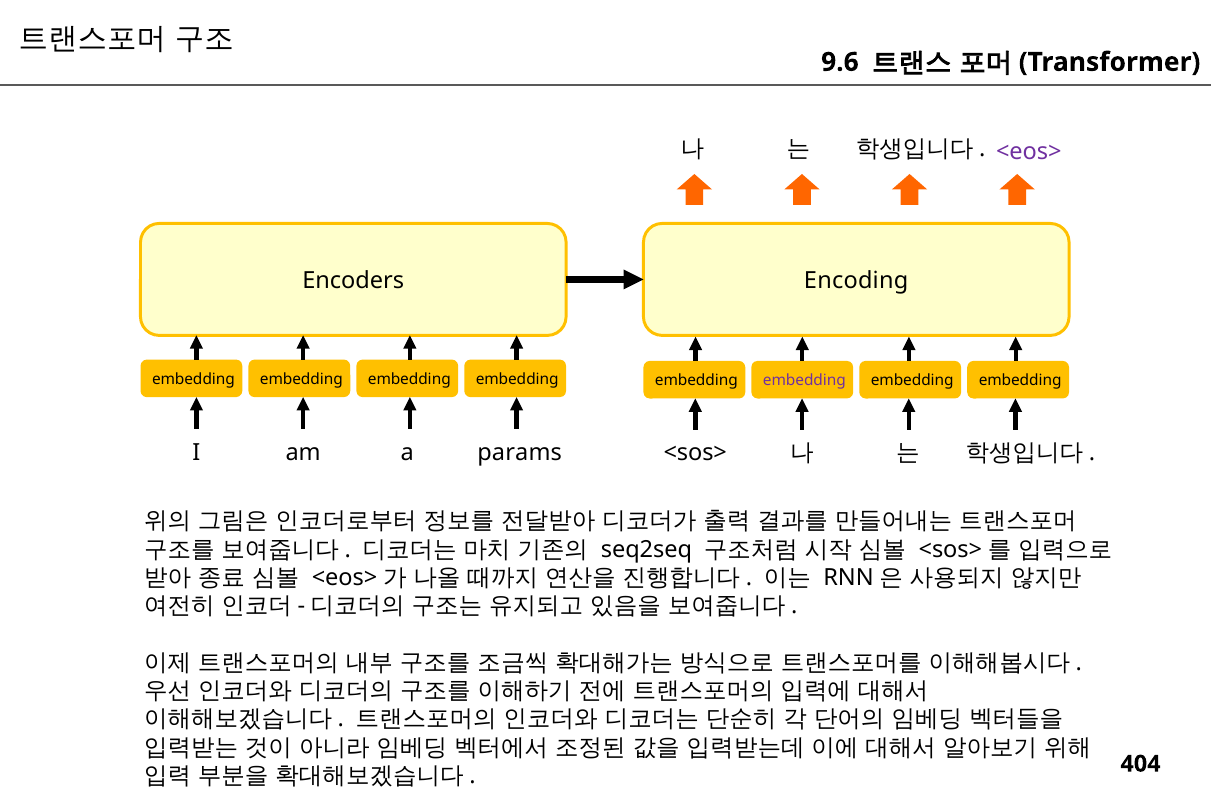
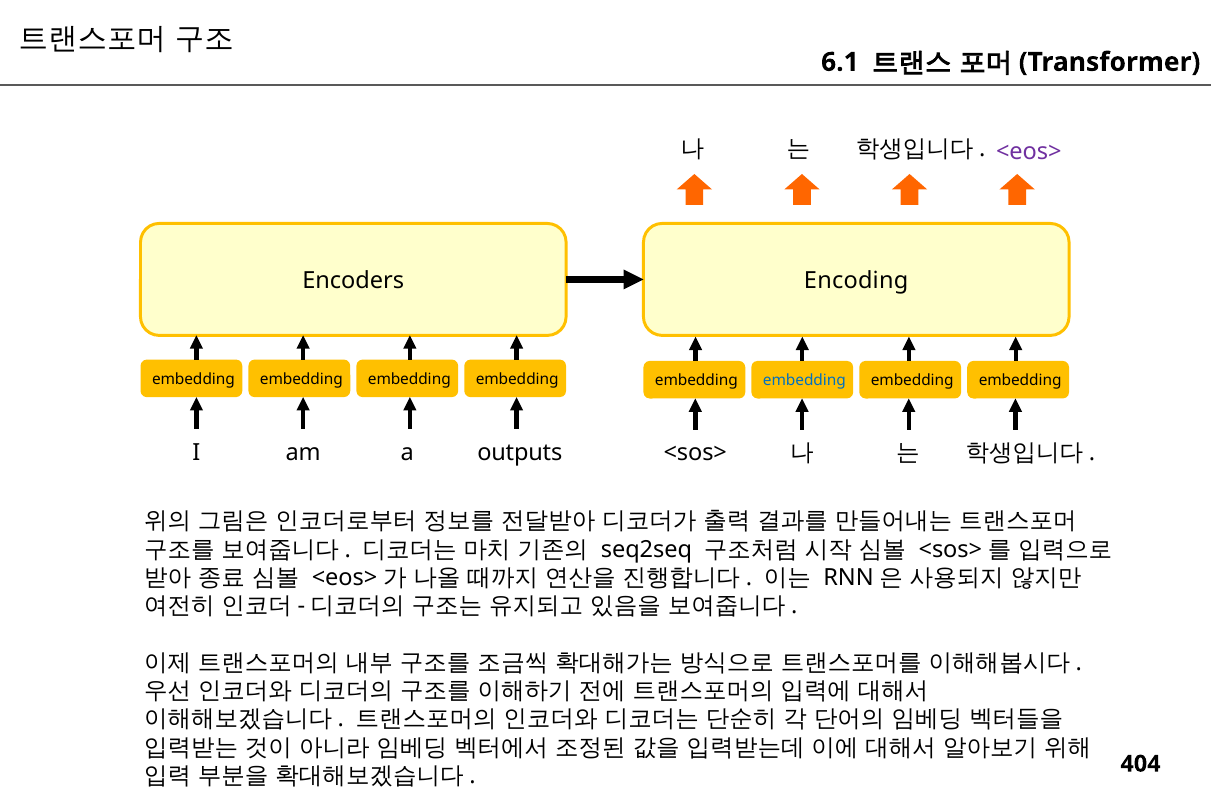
9.6: 9.6 -> 6.1
embedding at (804, 380) colour: purple -> blue
params: params -> outputs
